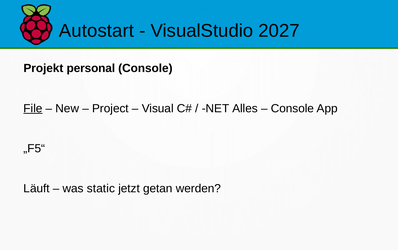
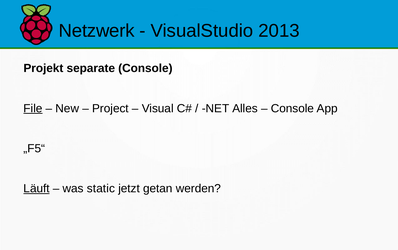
Autostart: Autostart -> Netzwerk
2027: 2027 -> 2013
personal: personal -> separate
Läuft underline: none -> present
